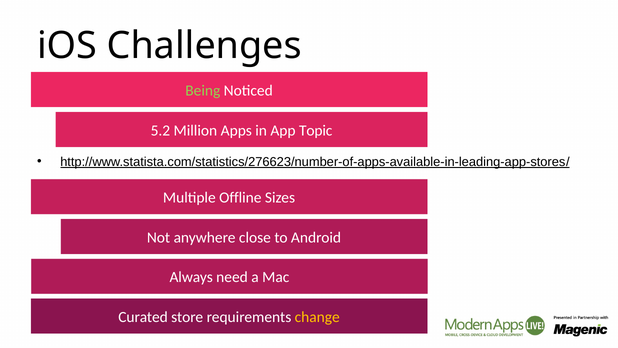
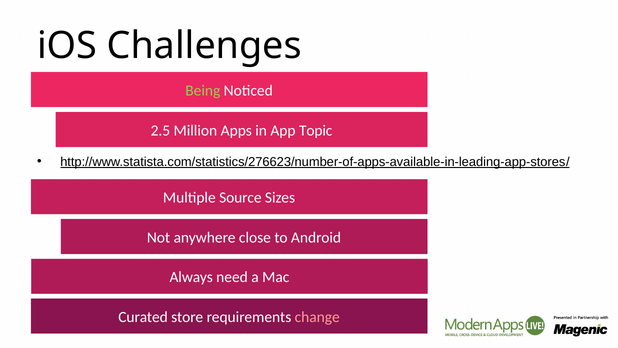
5.2: 5.2 -> 2.5
Offline: Offline -> Source
change colour: yellow -> pink
